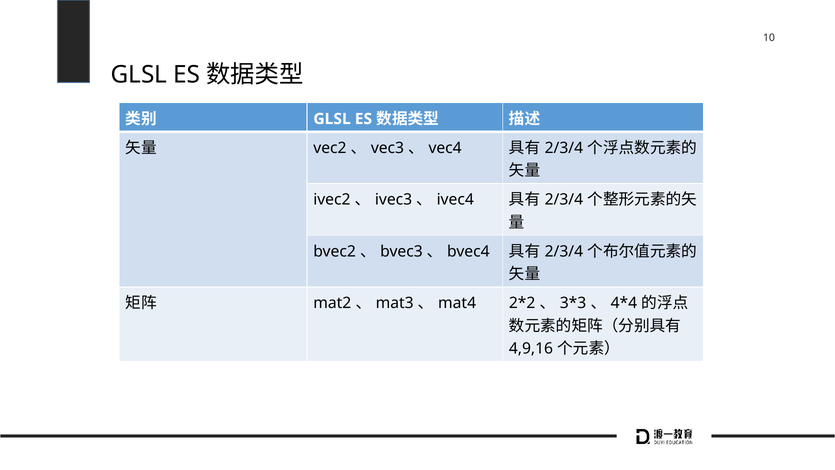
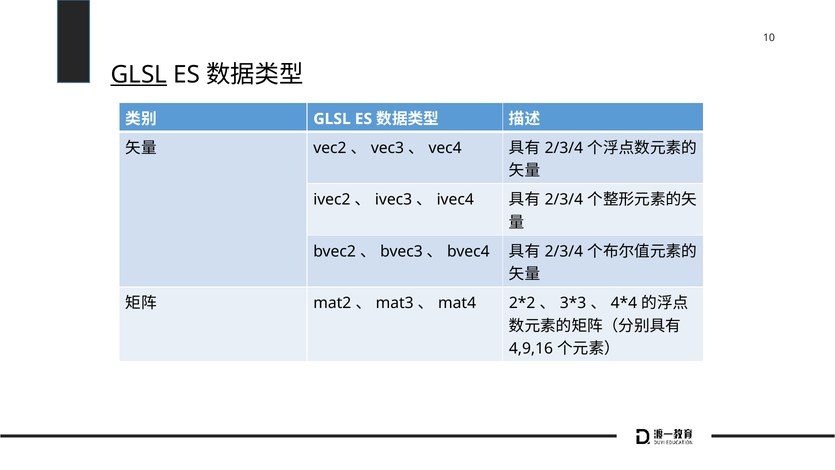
GLSL at (139, 75) underline: none -> present
